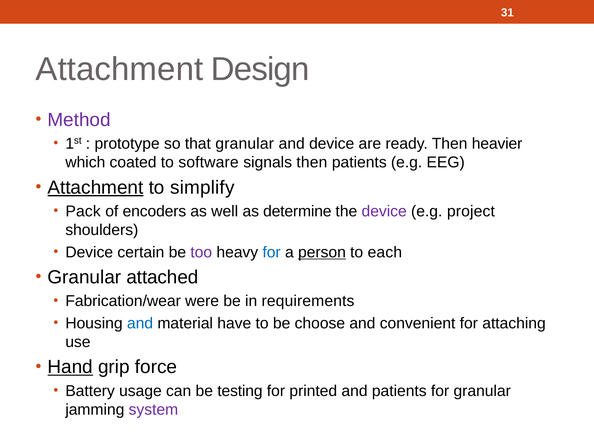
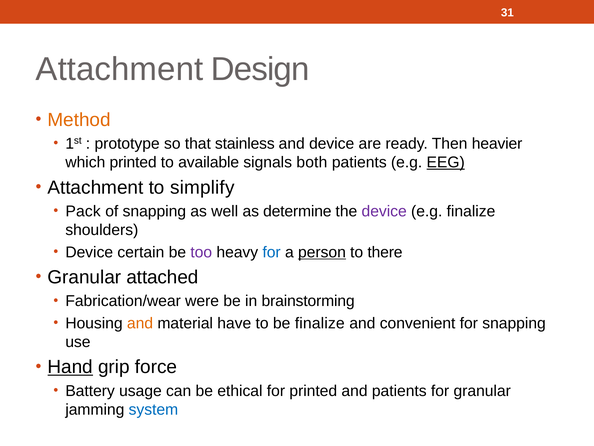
Method colour: purple -> orange
that granular: granular -> stainless
which coated: coated -> printed
software: software -> available
signals then: then -> both
EEG underline: none -> present
Attachment at (95, 187) underline: present -> none
of encoders: encoders -> snapping
e.g project: project -> finalize
each: each -> there
requirements: requirements -> brainstorming
and at (140, 323) colour: blue -> orange
be choose: choose -> finalize
for attaching: attaching -> snapping
testing: testing -> ethical
system colour: purple -> blue
